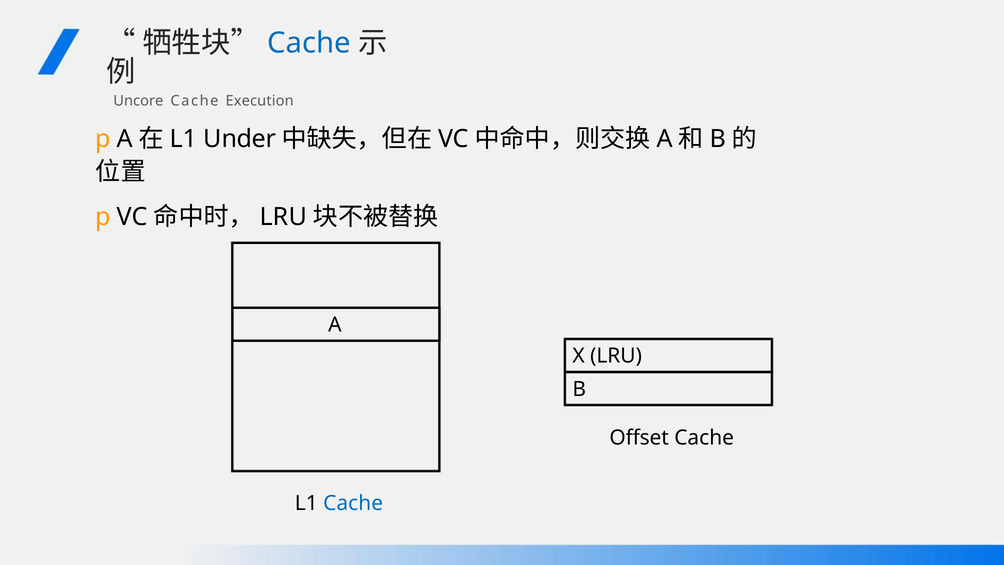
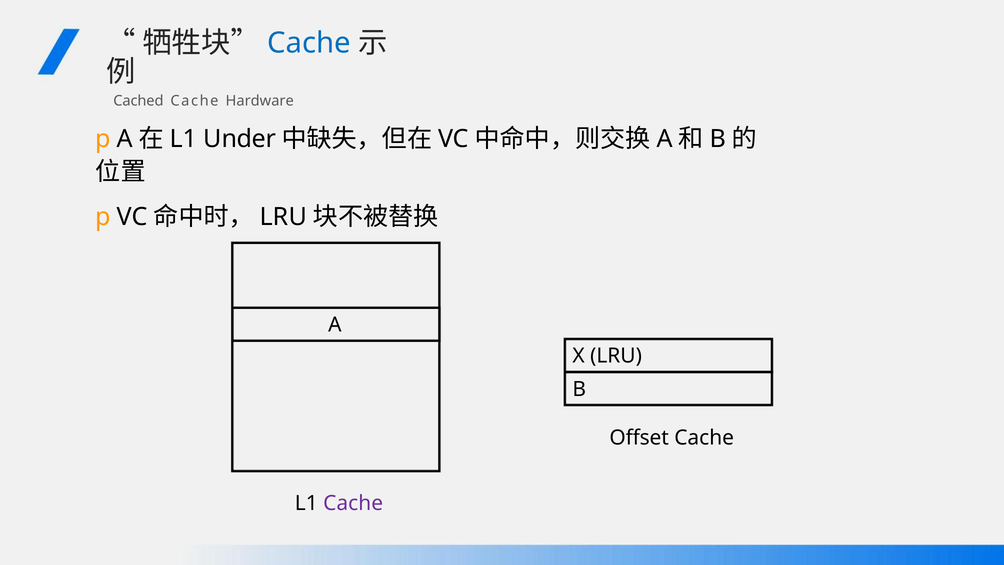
Uncore: Uncore -> Cached
Execution: Execution -> Hardware
Cache at (353, 503) colour: blue -> purple
